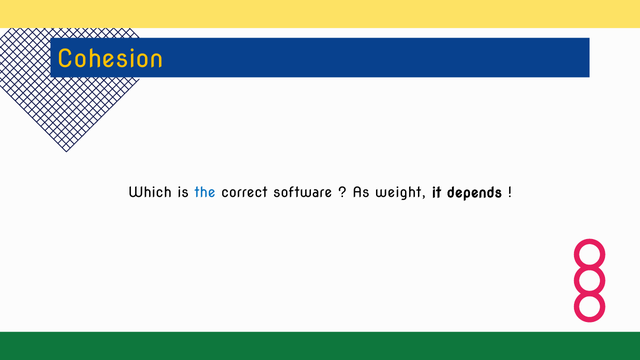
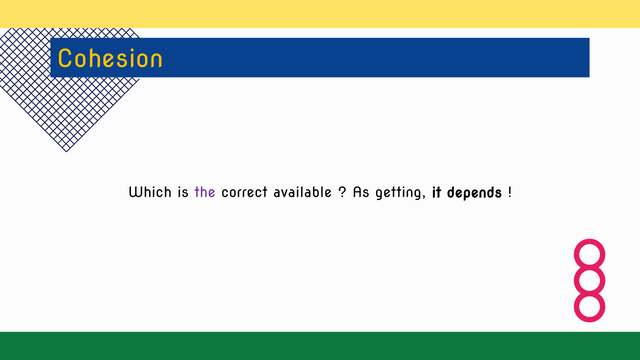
the colour: blue -> purple
software: software -> available
weight: weight -> getting
